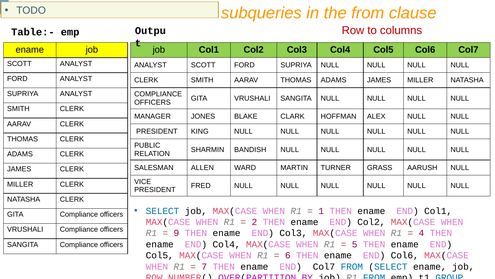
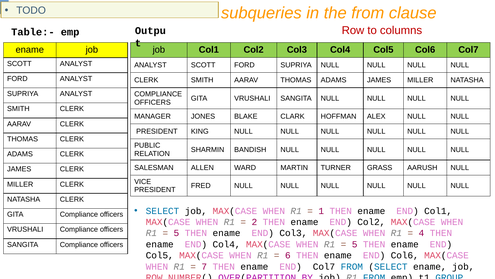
9 at (176, 233): 9 -> 5
